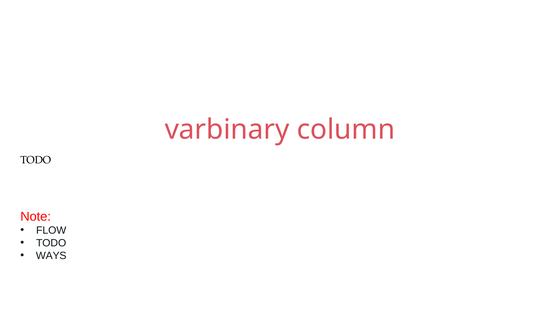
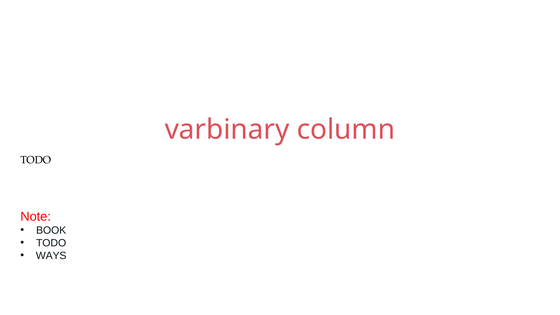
FLOW: FLOW -> BOOK
